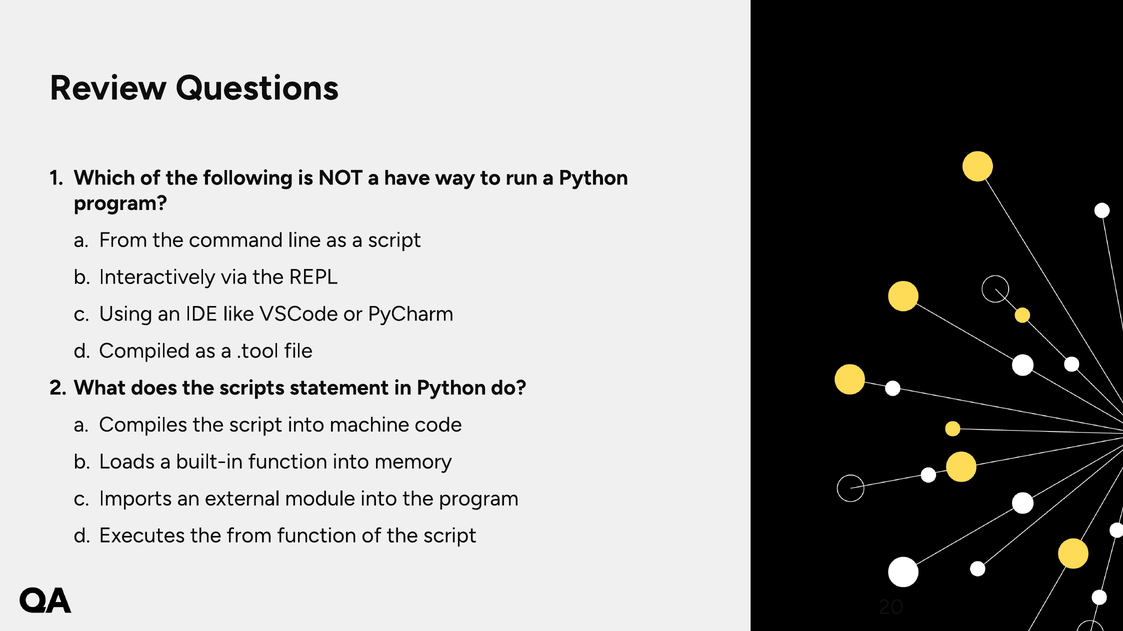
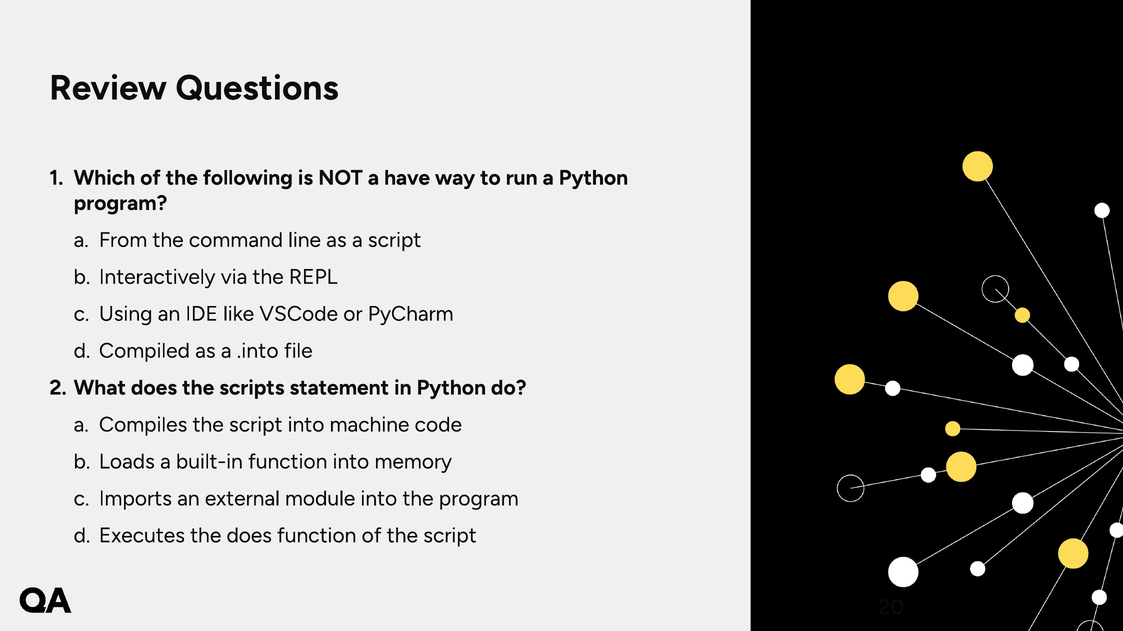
.tool: .tool -> .into
the from: from -> does
